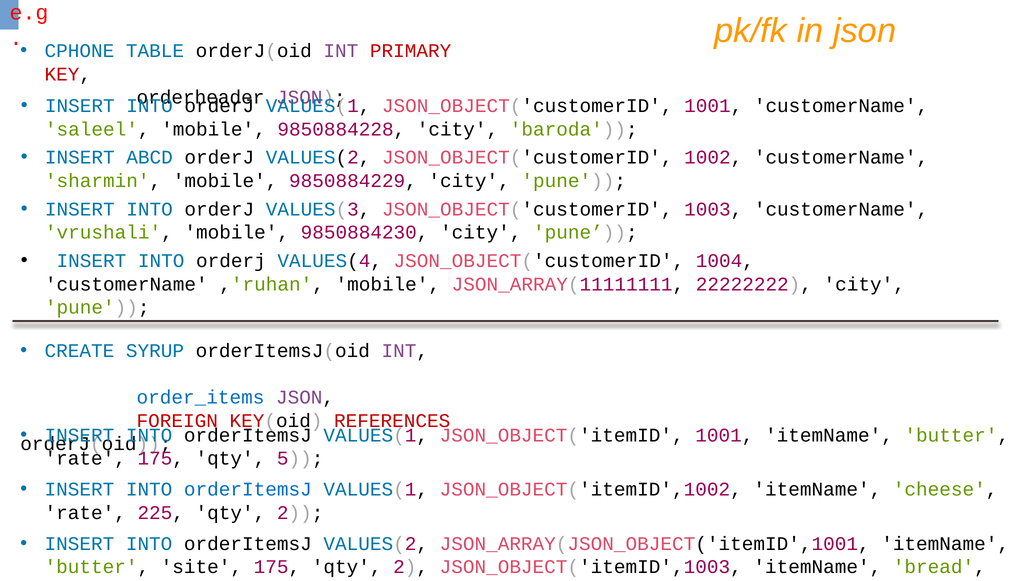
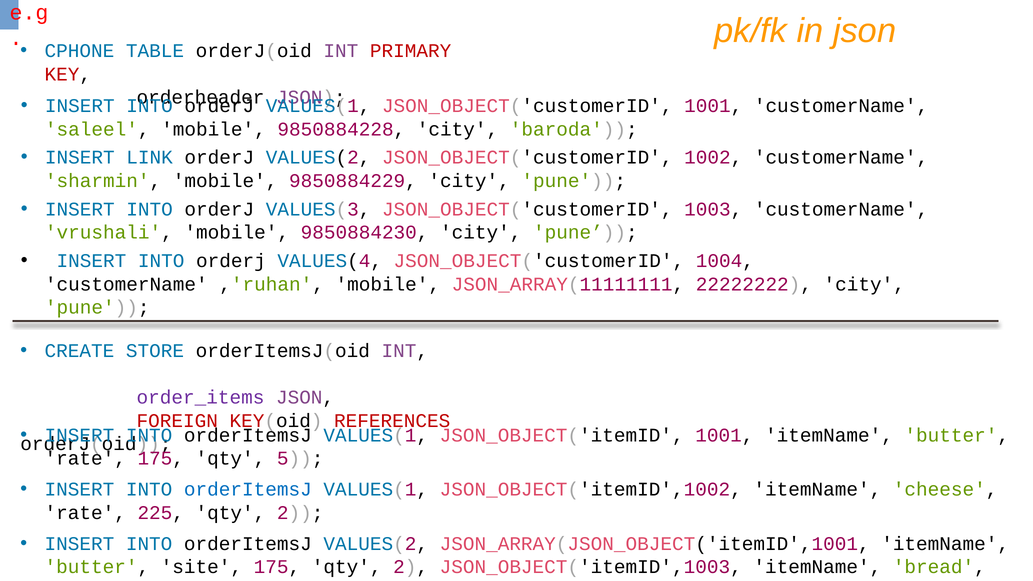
ABCD: ABCD -> LINK
SYRUP: SYRUP -> STORE
order_items colour: blue -> purple
